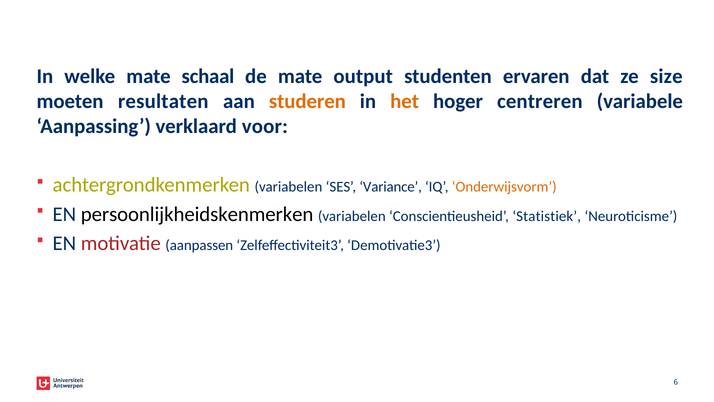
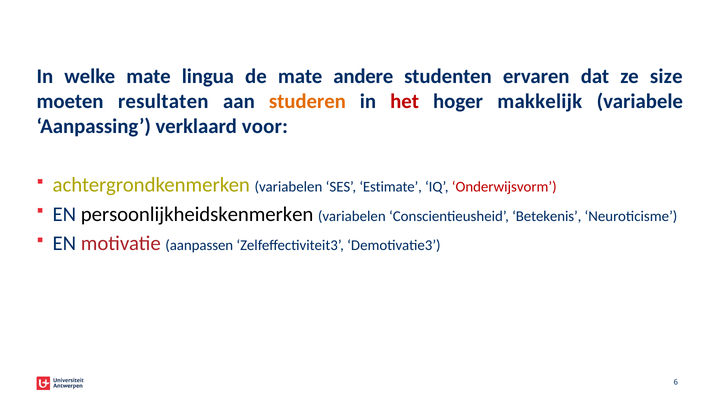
schaal: schaal -> lingua
output: output -> andere
het colour: orange -> red
centreren: centreren -> makkelijk
Variance: Variance -> Estimate
Onderwijsvorm colour: orange -> red
Statistiek: Statistiek -> Betekenis
